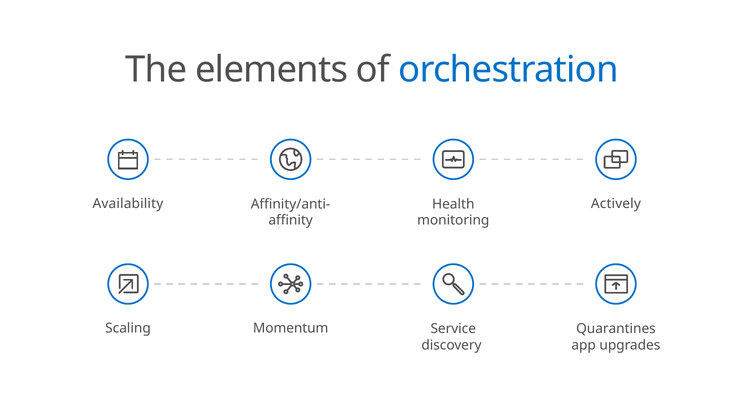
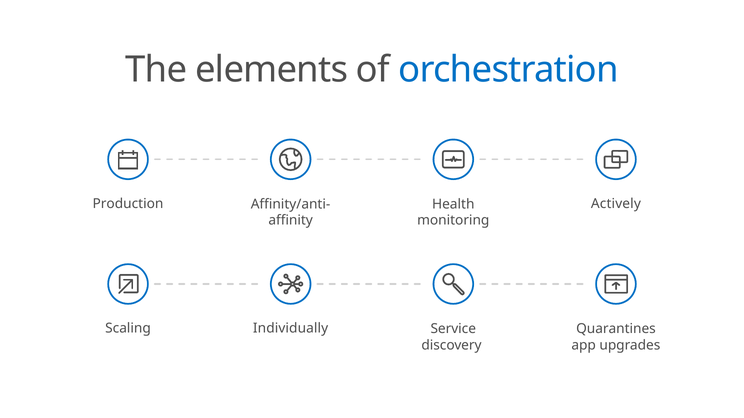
Availability: Availability -> Production
Momentum: Momentum -> Individually
